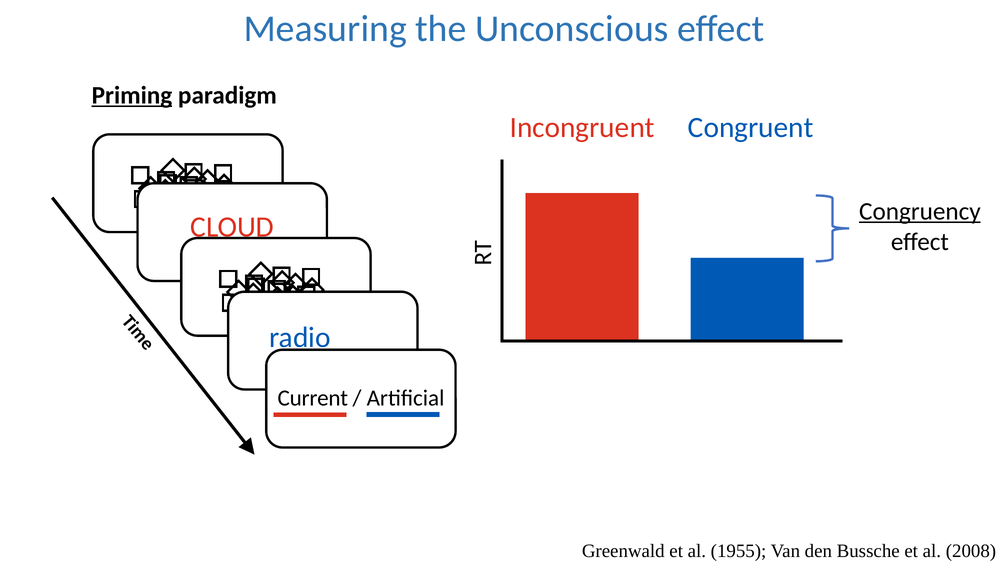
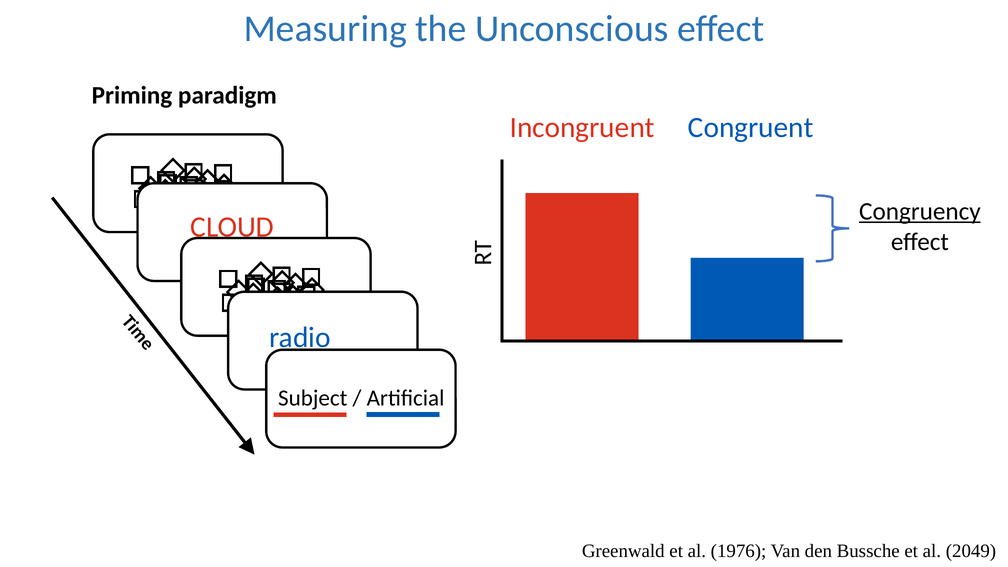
Priming underline: present -> none
Current: Current -> Subject
1955: 1955 -> 1976
2008: 2008 -> 2049
